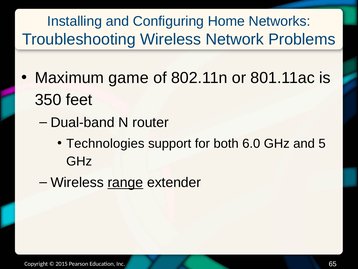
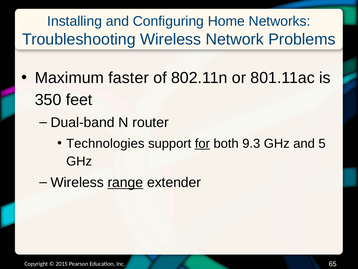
game: game -> faster
for underline: none -> present
6.0: 6.0 -> 9.3
